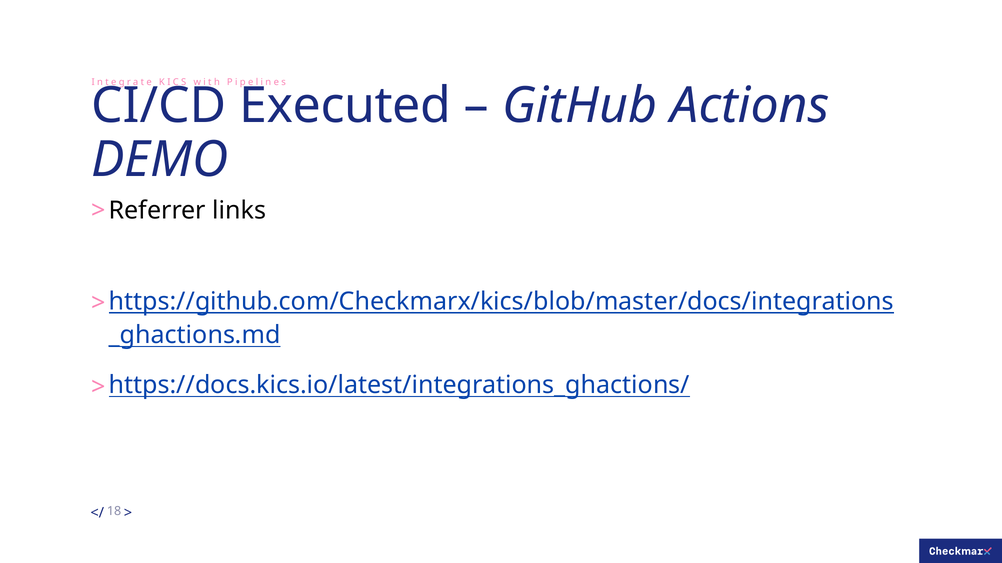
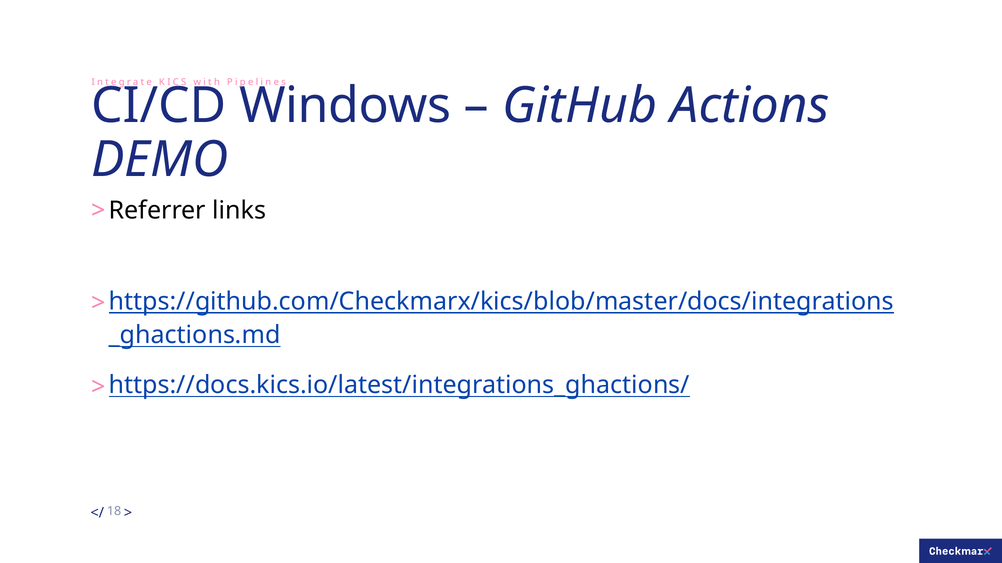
Executed: Executed -> Windows
